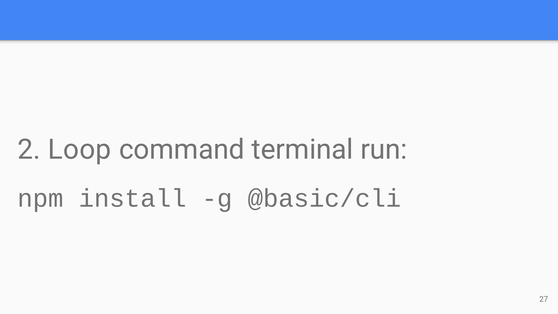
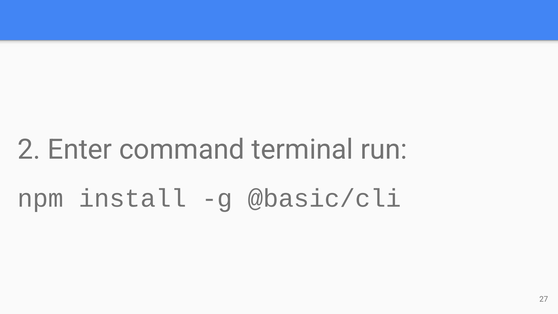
Loop: Loop -> Enter
